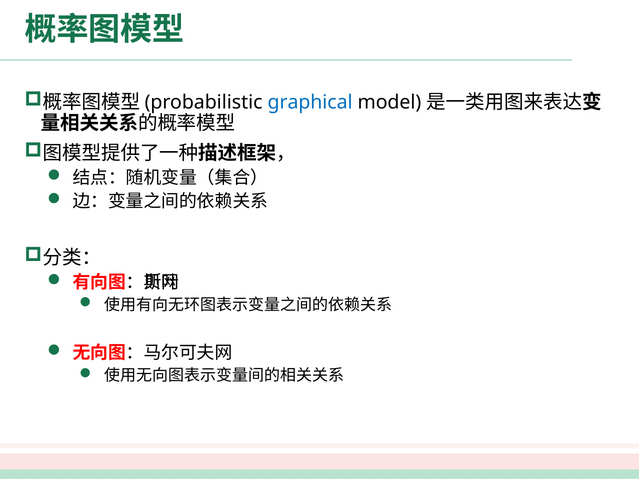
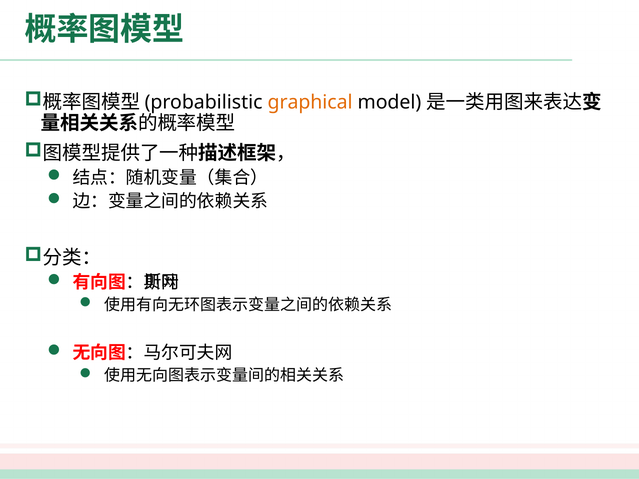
graphical colour: blue -> orange
